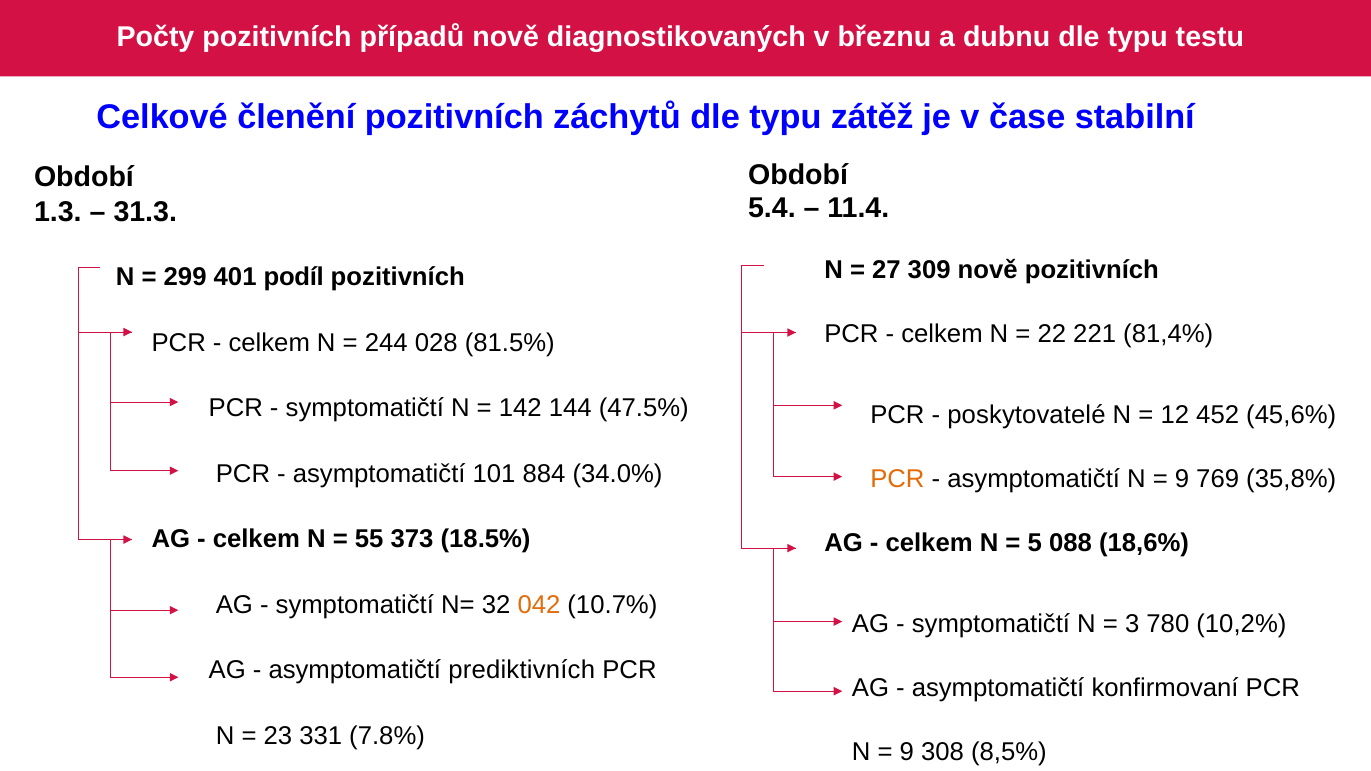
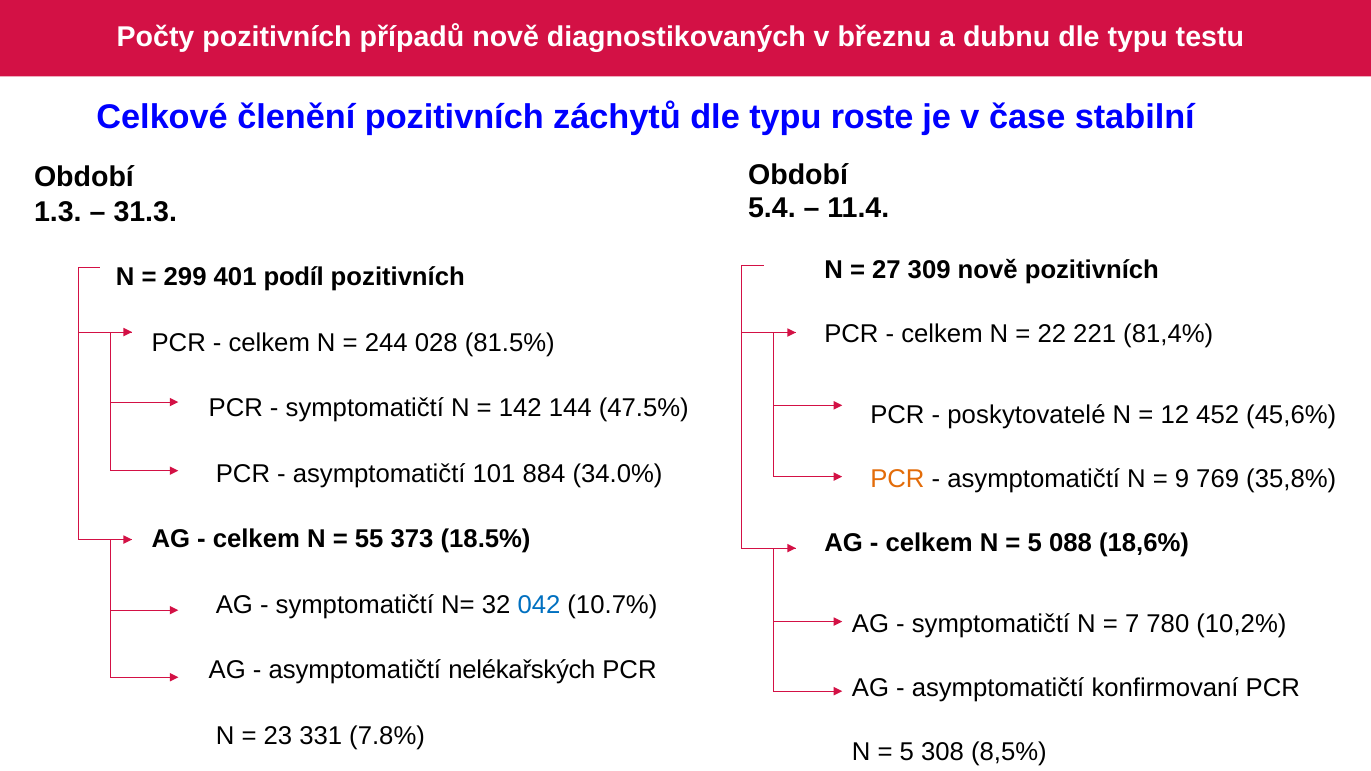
zátěž: zátěž -> roste
042 colour: orange -> blue
3: 3 -> 7
prediktivních: prediktivních -> nelékařských
9 at (907, 752): 9 -> 5
